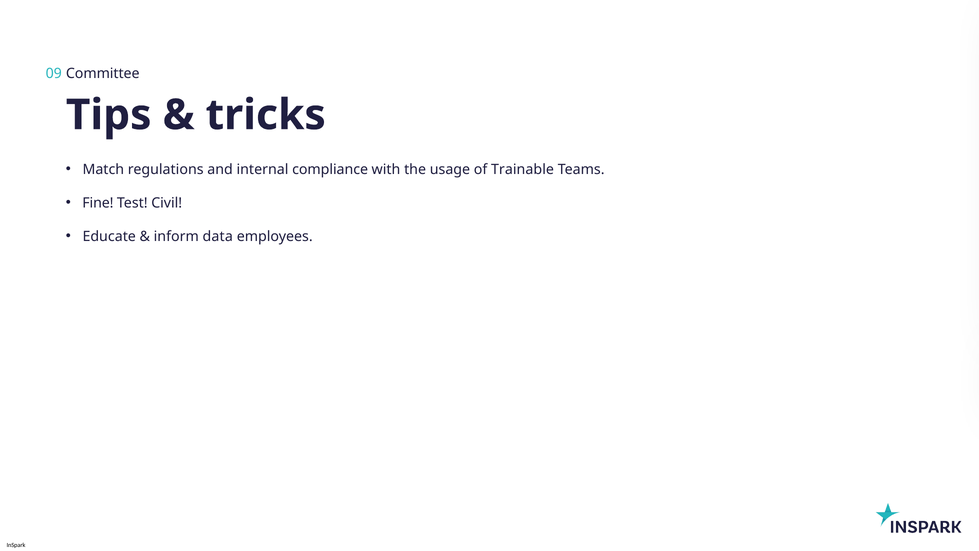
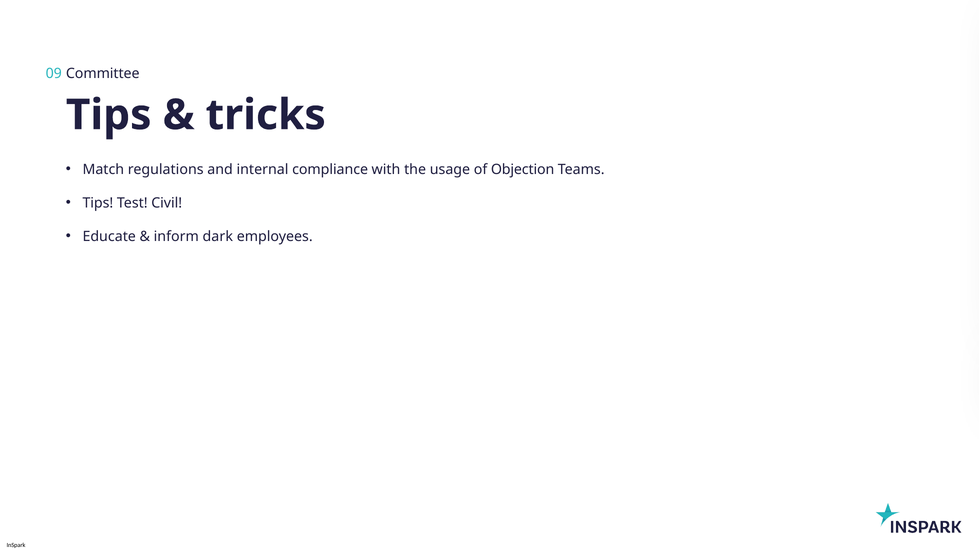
Trainable: Trainable -> Objection
Fine at (98, 203): Fine -> Tips
data: data -> dark
